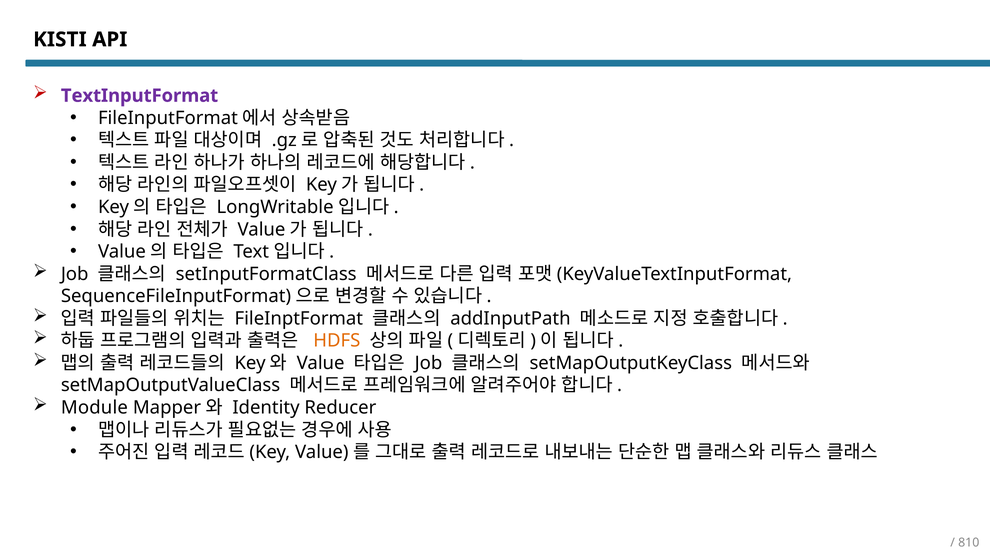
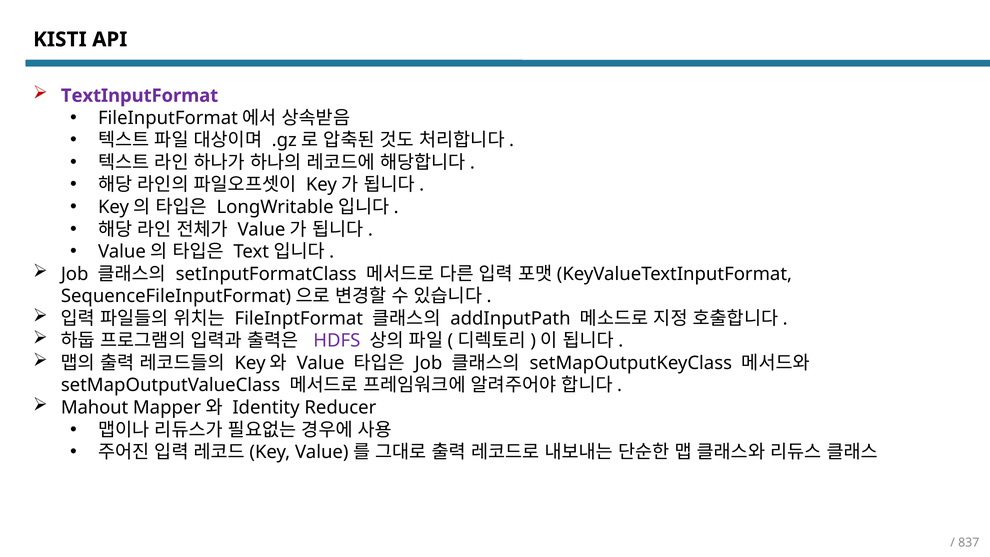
HDFS colour: orange -> purple
Module: Module -> Mahout
810: 810 -> 837
